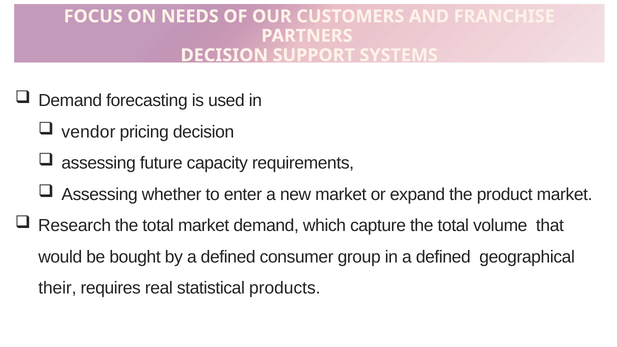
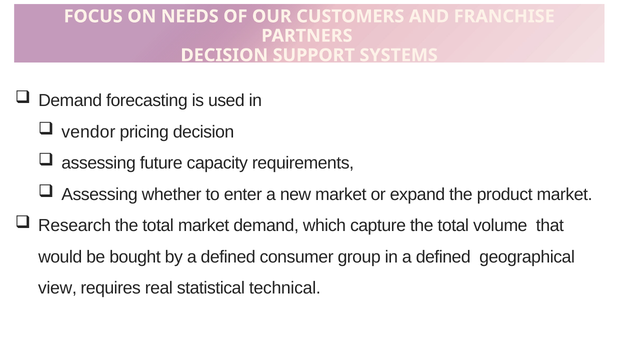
their: their -> view
products: products -> technical
